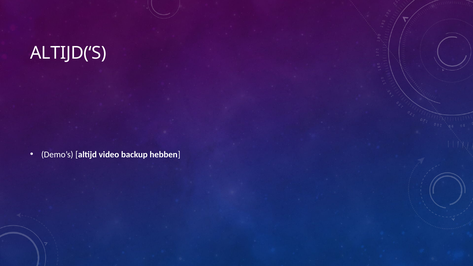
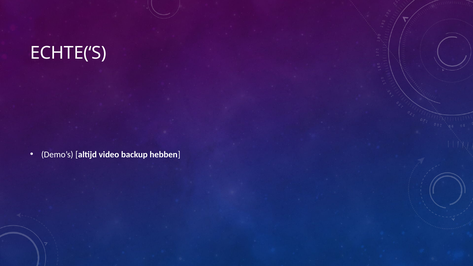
ALTIJD(‘S: ALTIJD(‘S -> ECHTE(‘S
